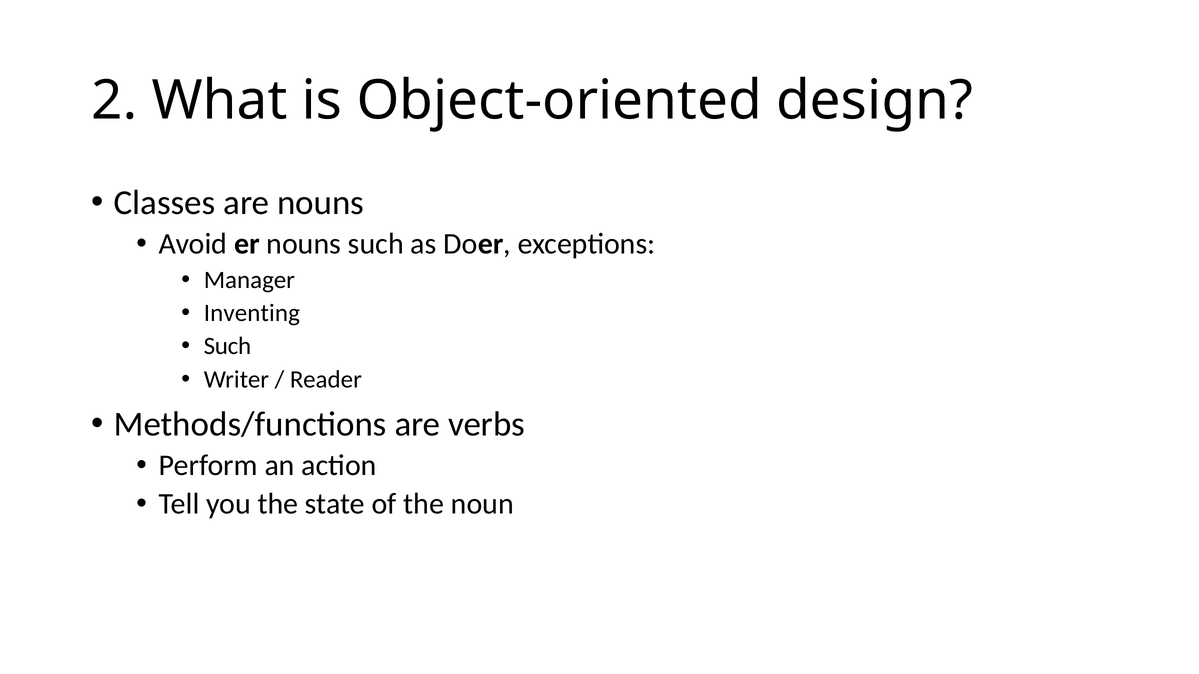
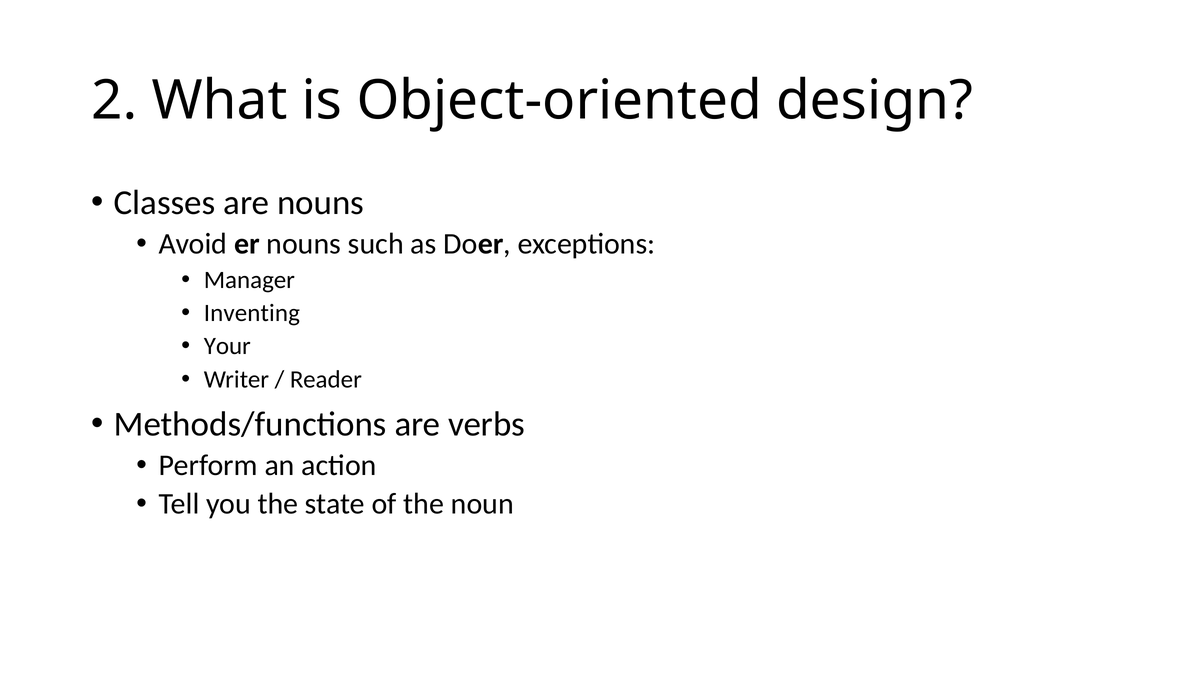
Such at (227, 346): Such -> Your
